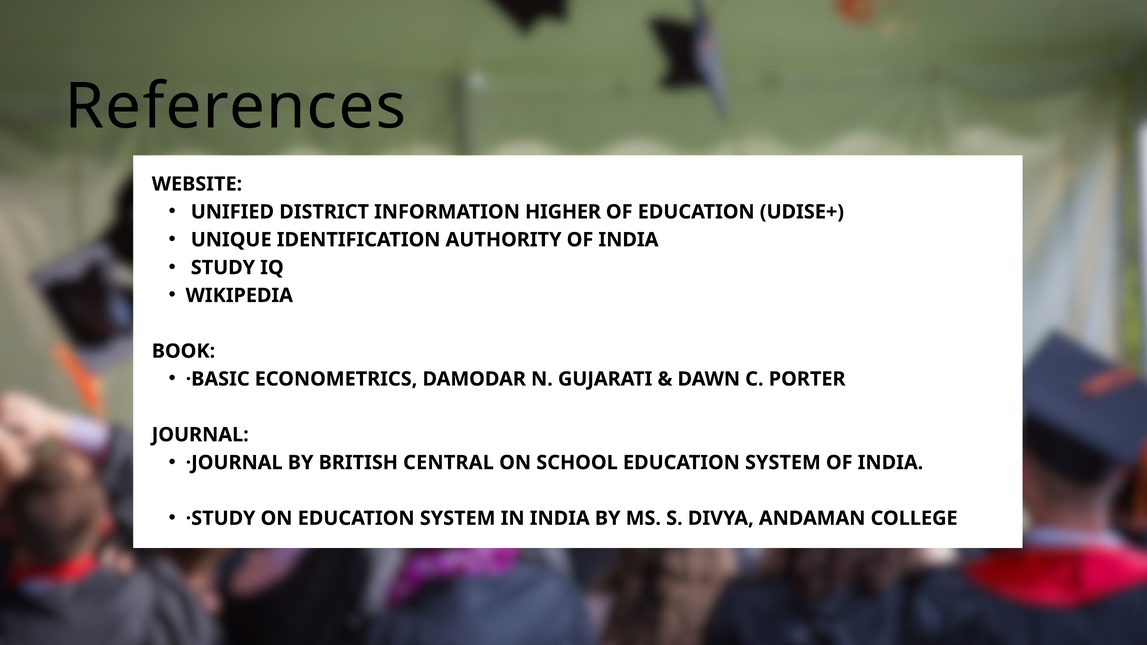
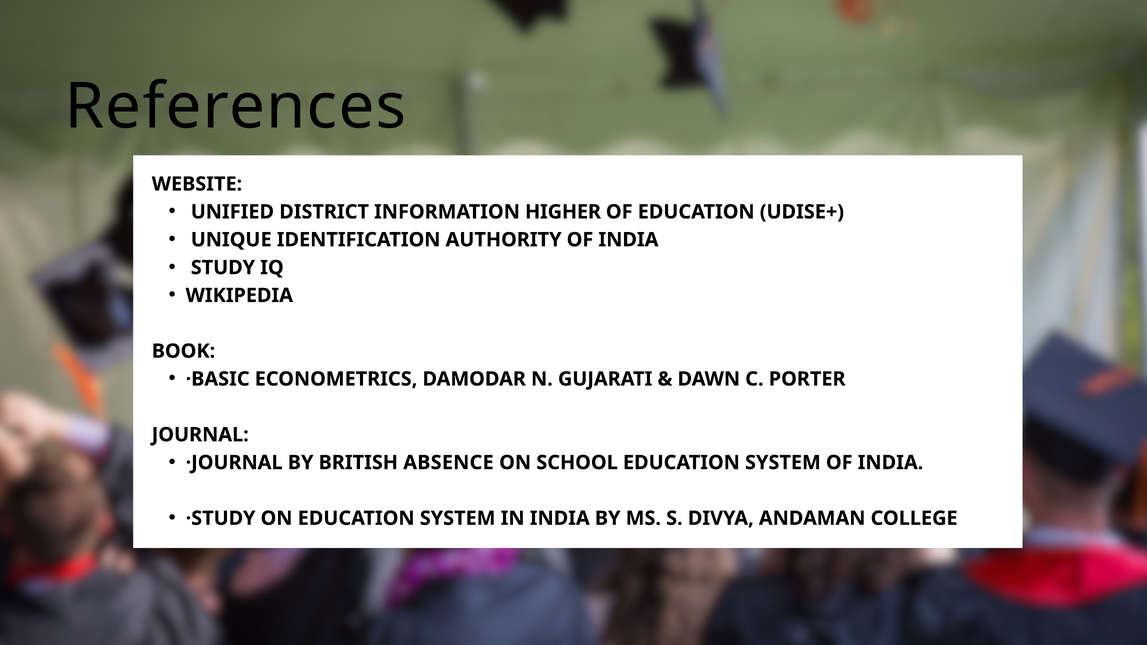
CENTRAL: CENTRAL -> ABSENCE
